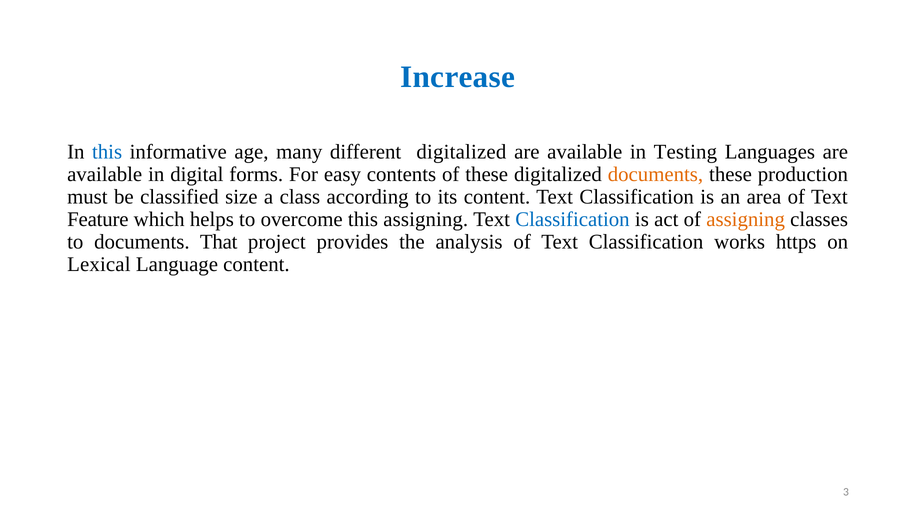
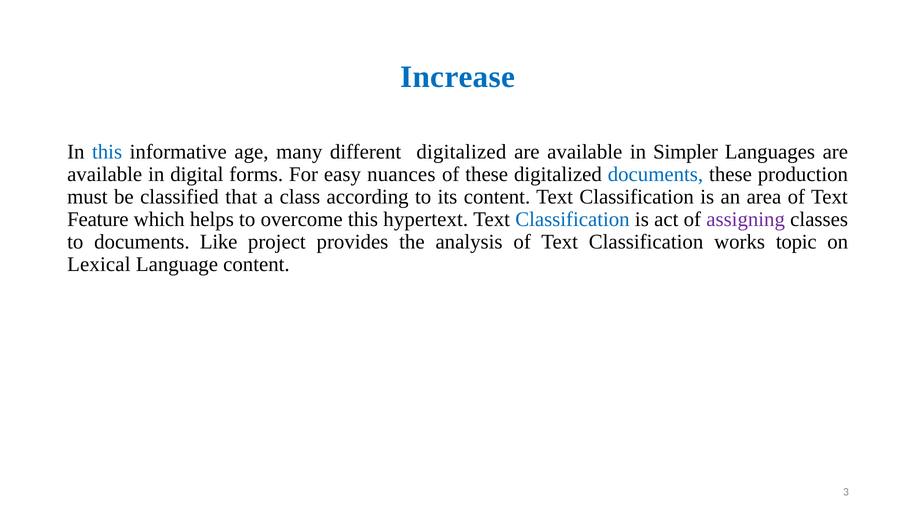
Testing: Testing -> Simpler
contents: contents -> nuances
documents at (655, 175) colour: orange -> blue
size: size -> that
this assigning: assigning -> hypertext
assigning at (746, 220) colour: orange -> purple
That: That -> Like
https: https -> topic
